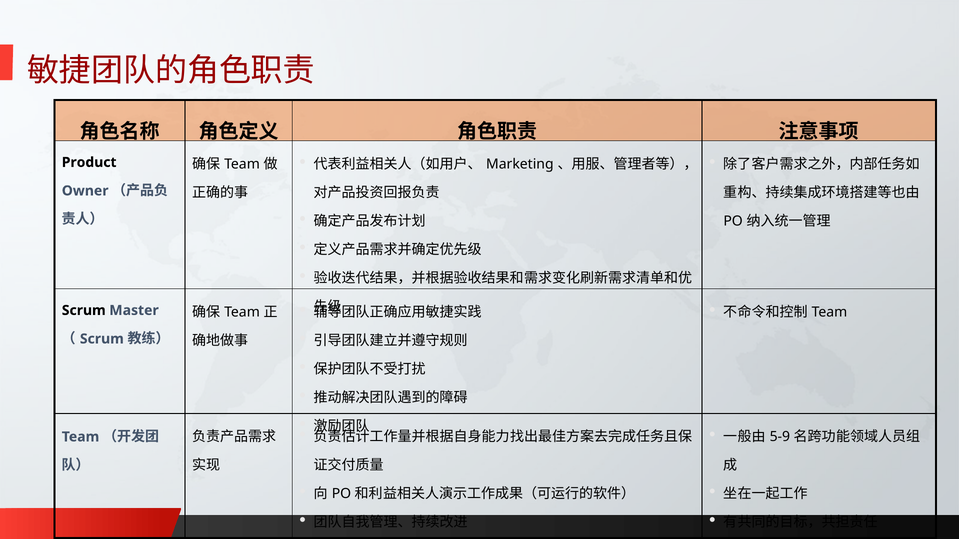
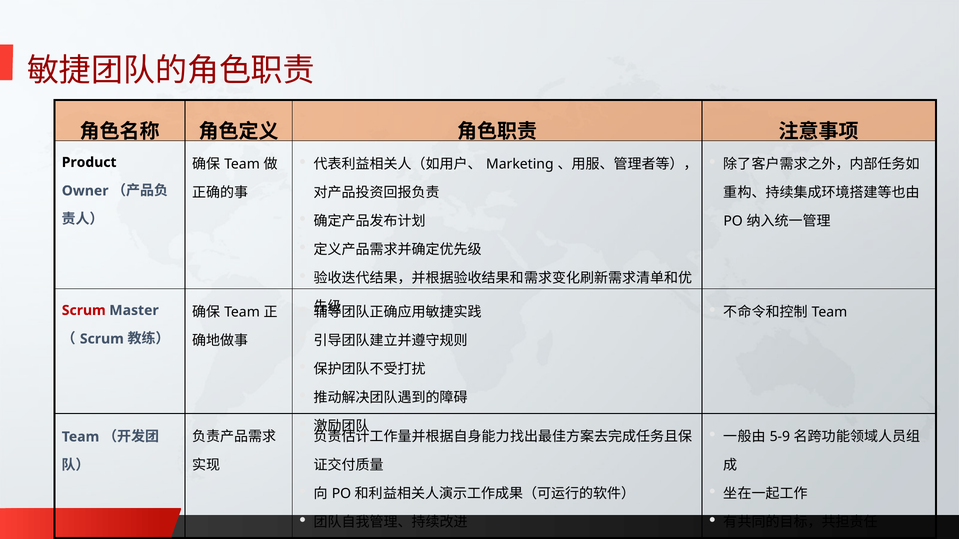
Scrum at (84, 311) colour: black -> red
